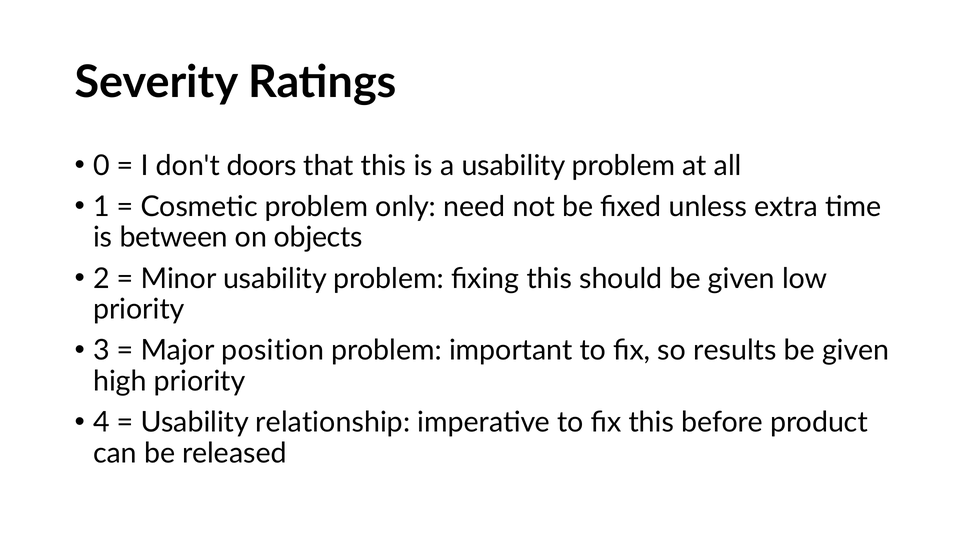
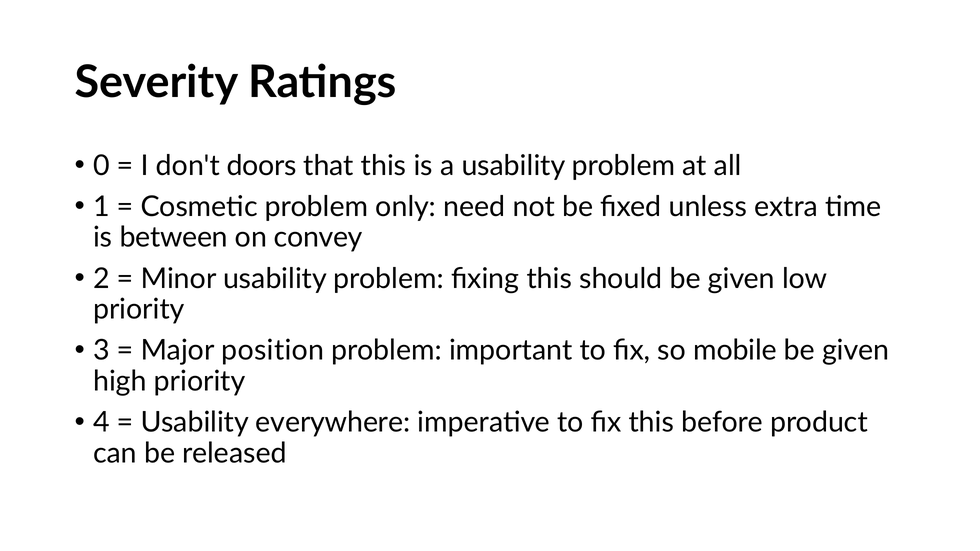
objects: objects -> convey
results: results -> mobile
relationship: relationship -> everywhere
